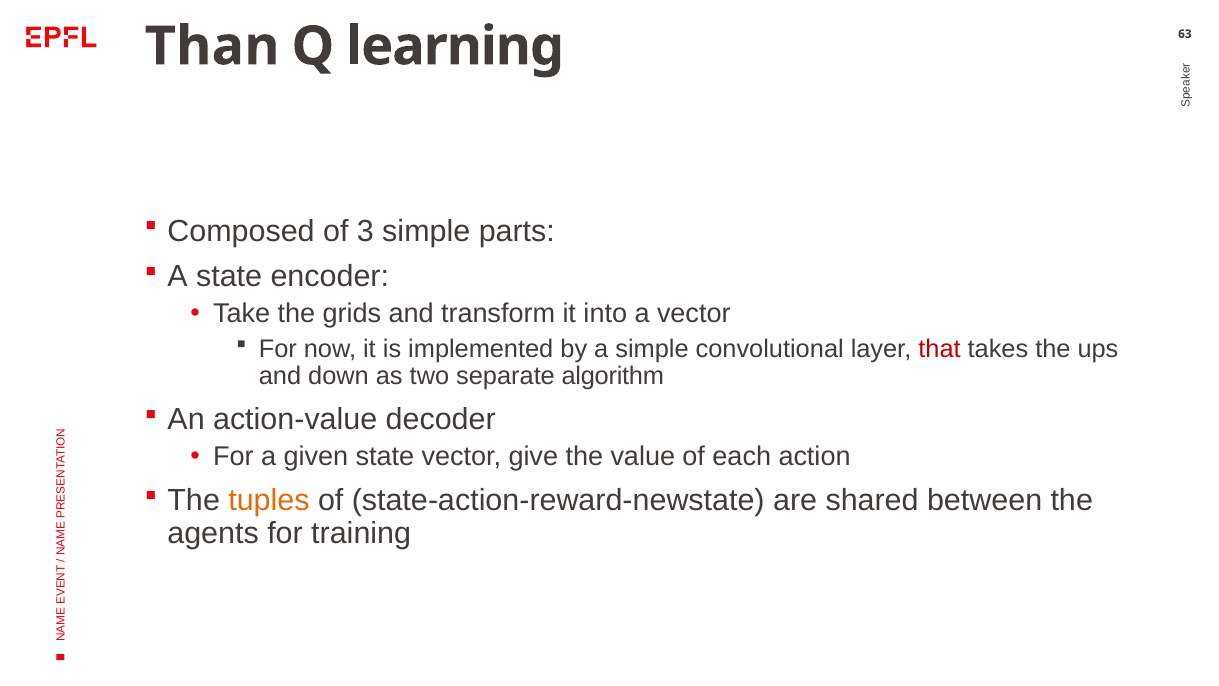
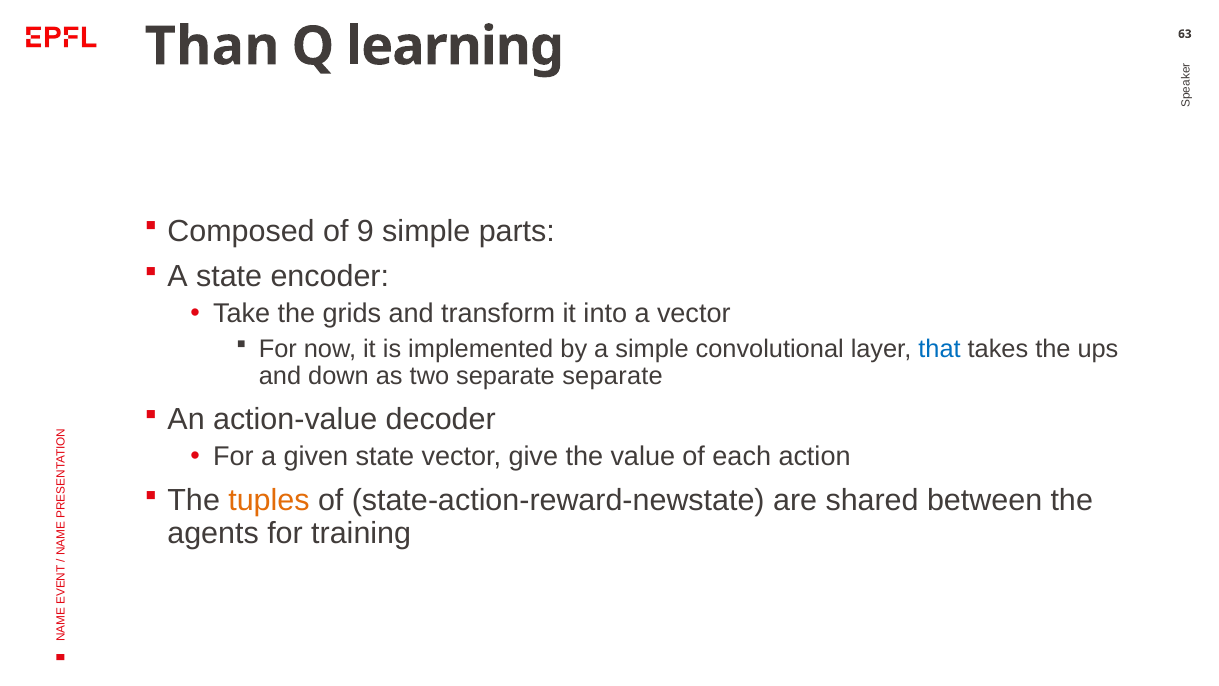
3: 3 -> 9
that colour: red -> blue
separate algorithm: algorithm -> separate
